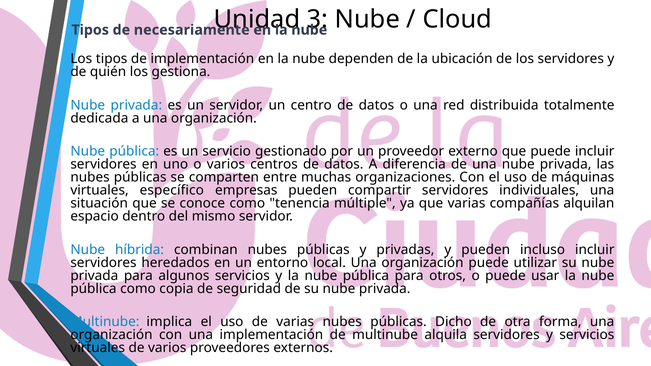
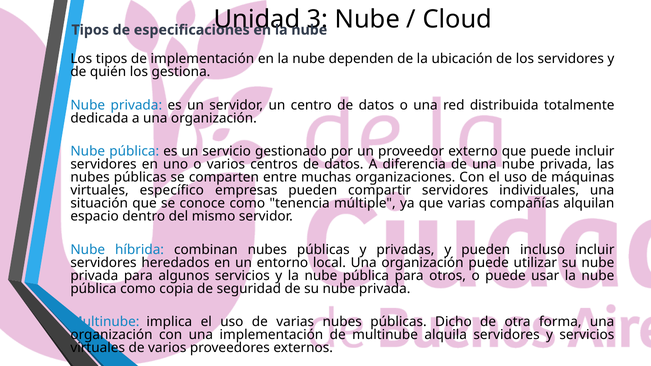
necesariamente: necesariamente -> especificaciones
